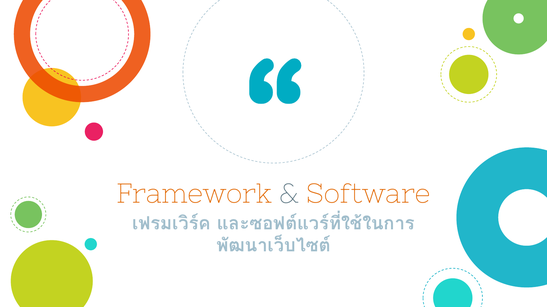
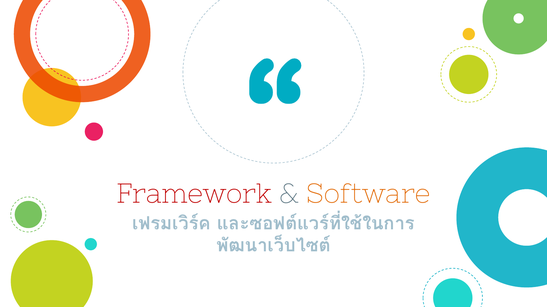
Framework colour: orange -> red
